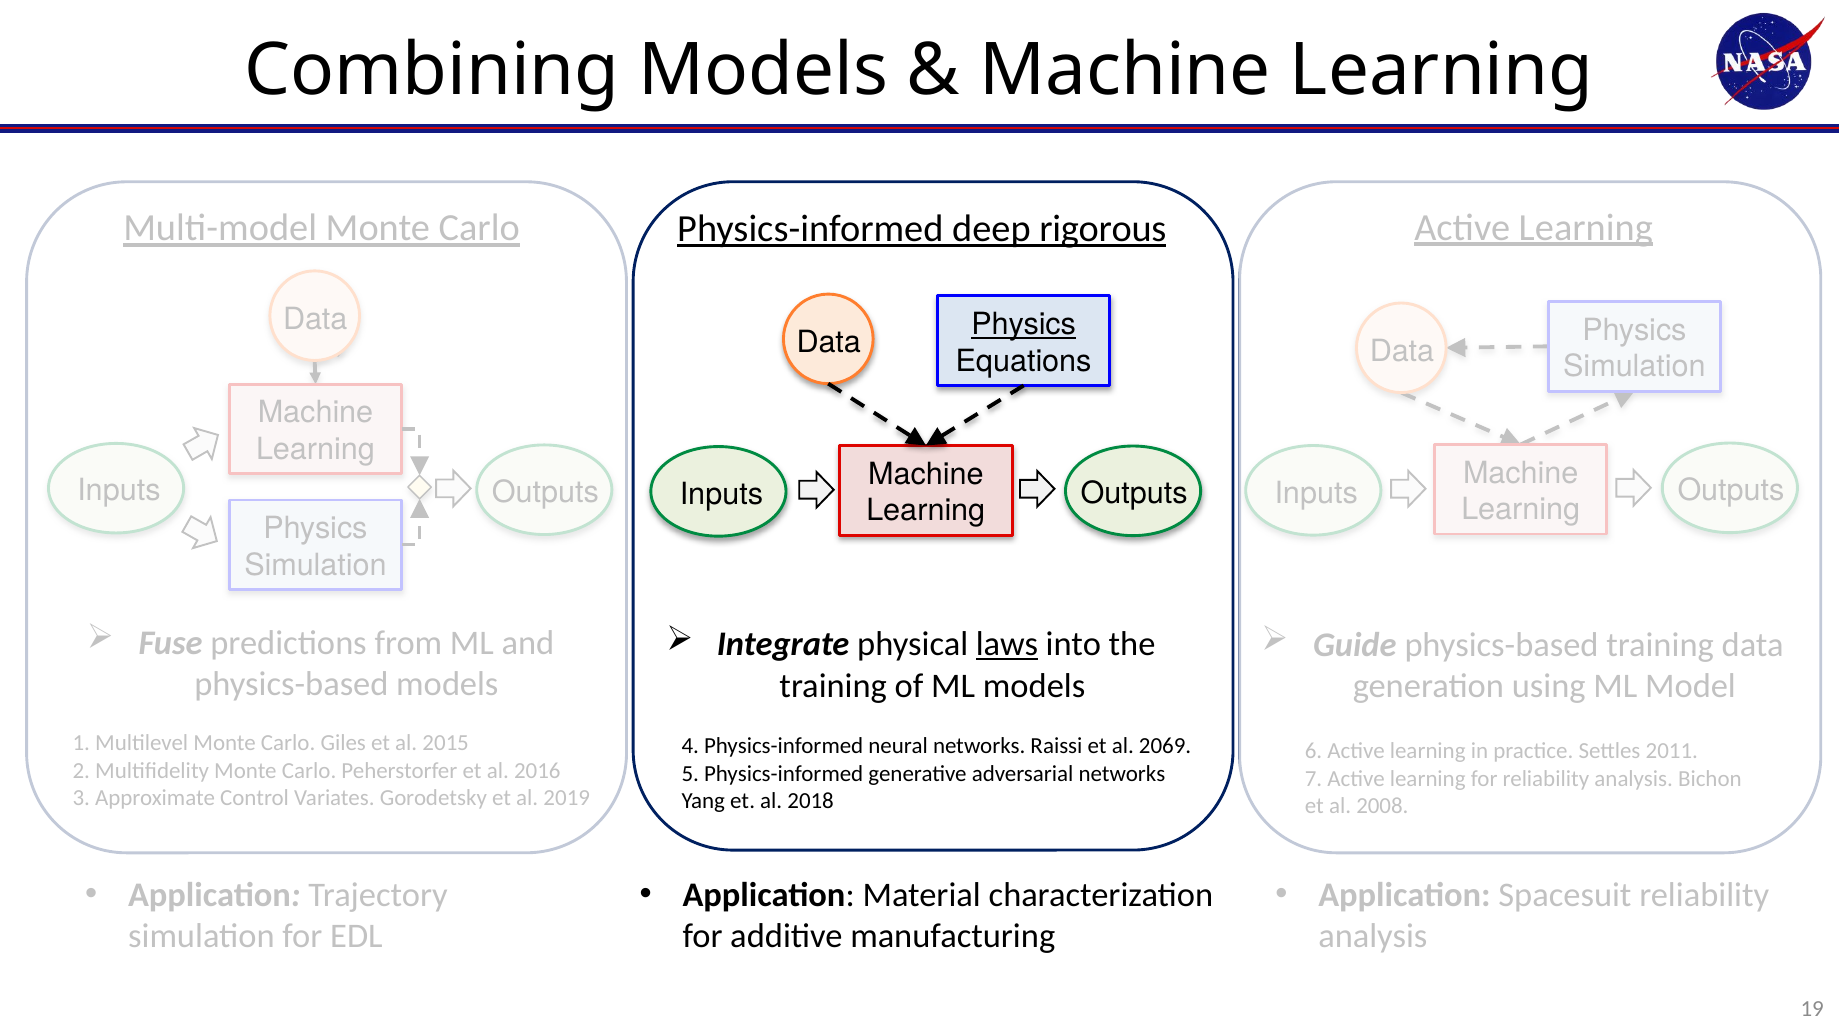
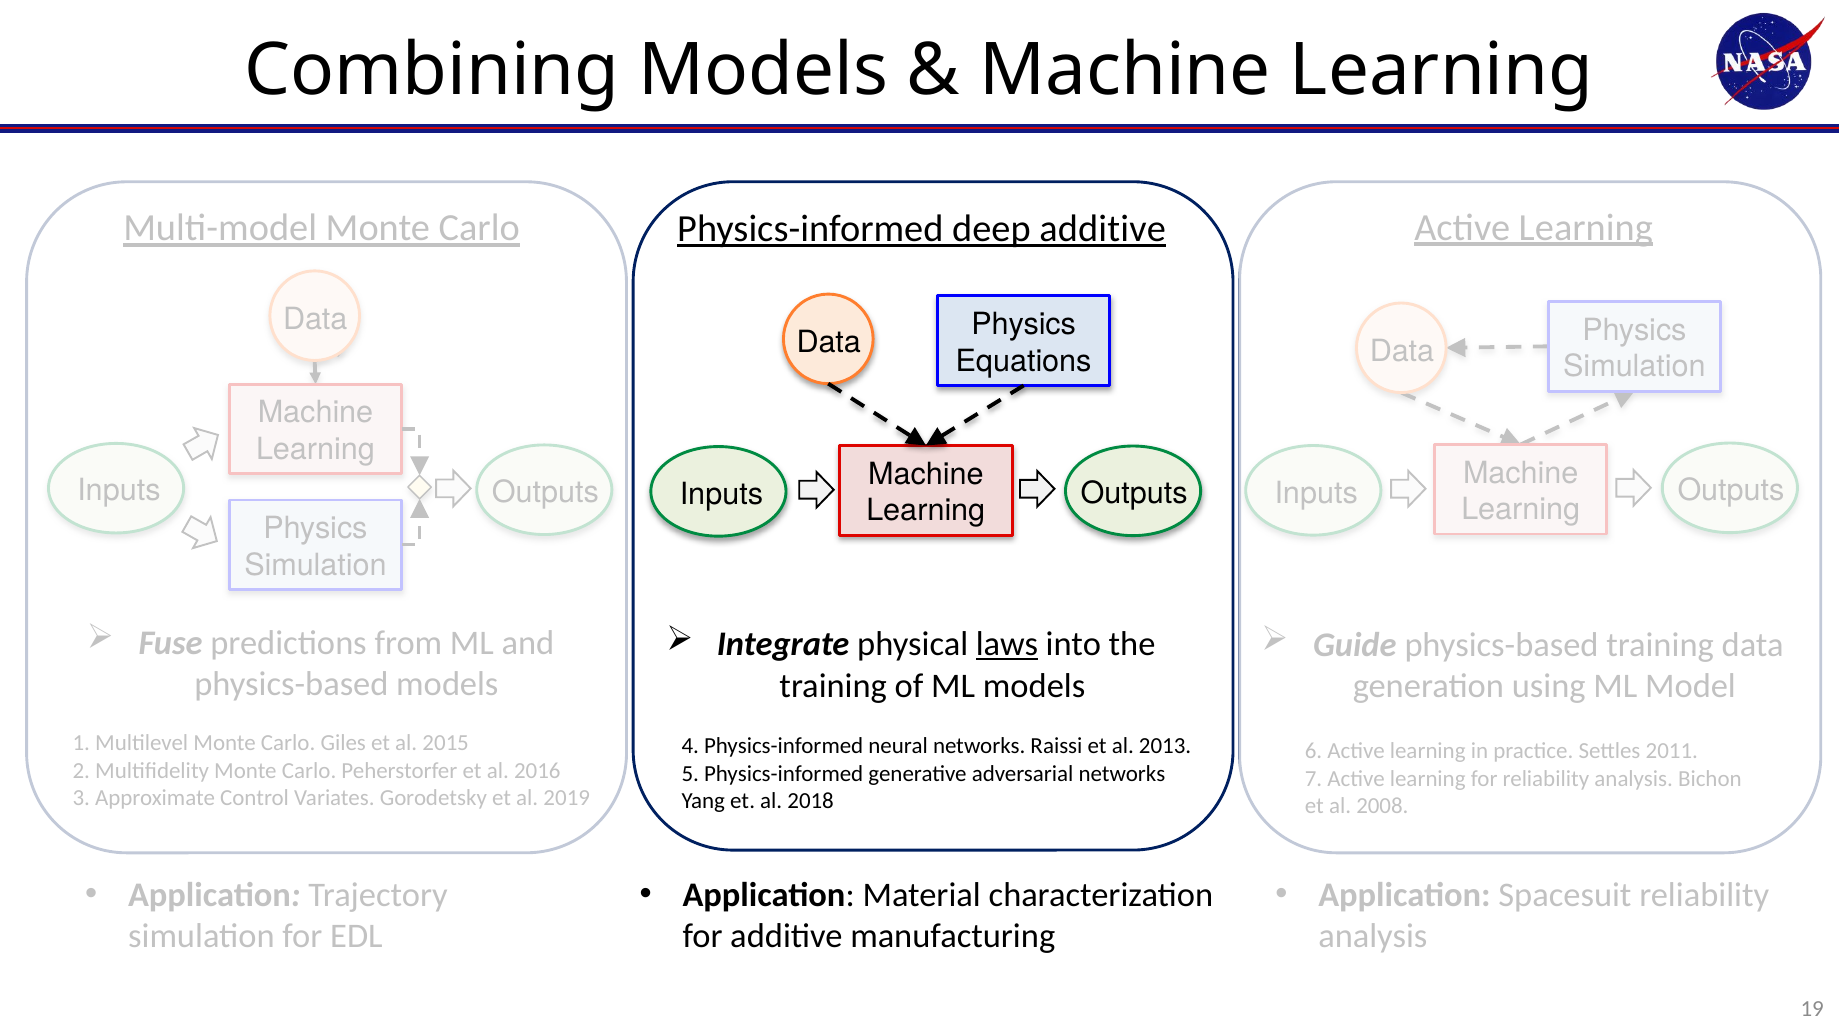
deep rigorous: rigorous -> additive
Physics at (1024, 325) underline: present -> none
2069: 2069 -> 2013
